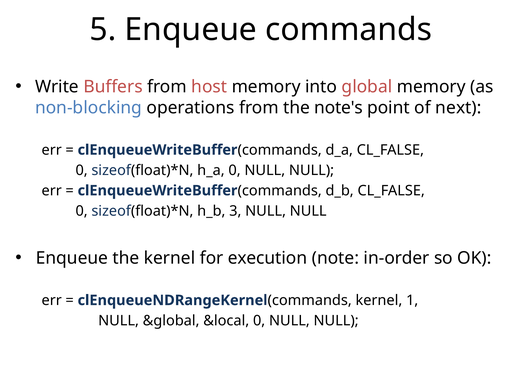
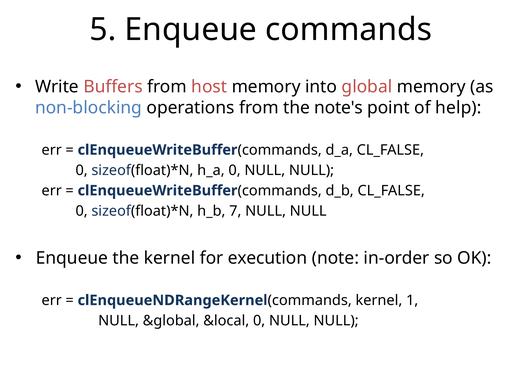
next: next -> help
3: 3 -> 7
